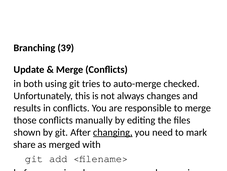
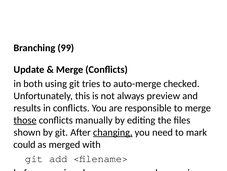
39: 39 -> 99
always changes: changes -> preview
those underline: none -> present
share: share -> could
